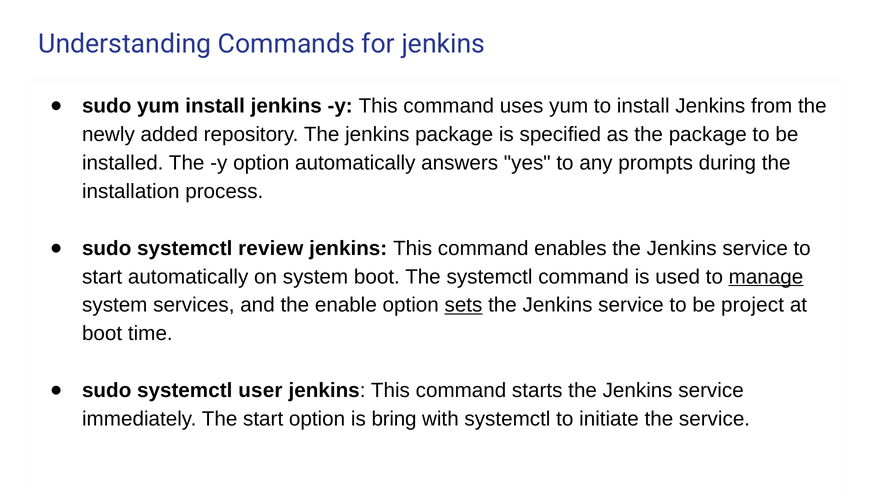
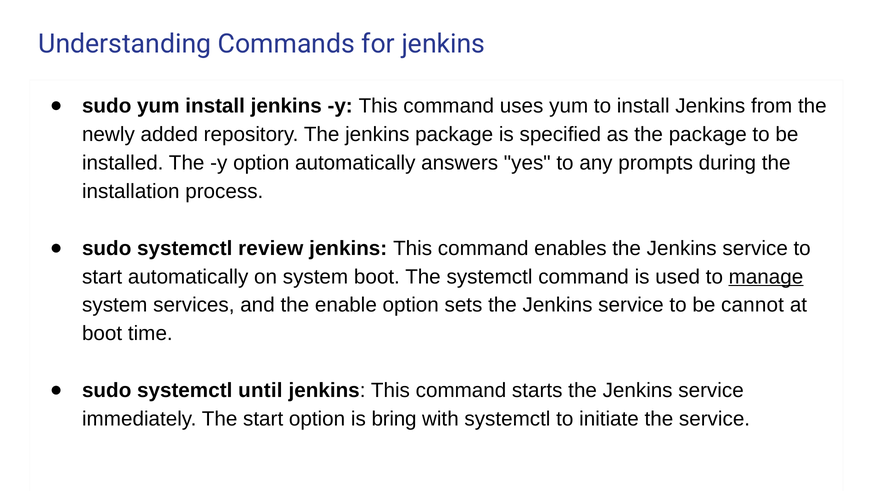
sets underline: present -> none
project: project -> cannot
user: user -> until
